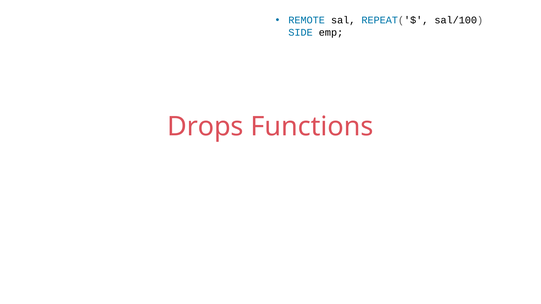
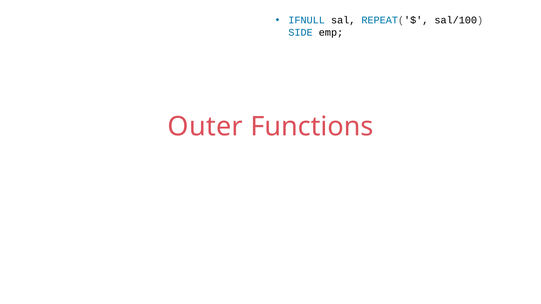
REMOTE: REMOTE -> IFNULL
Drops: Drops -> Outer
